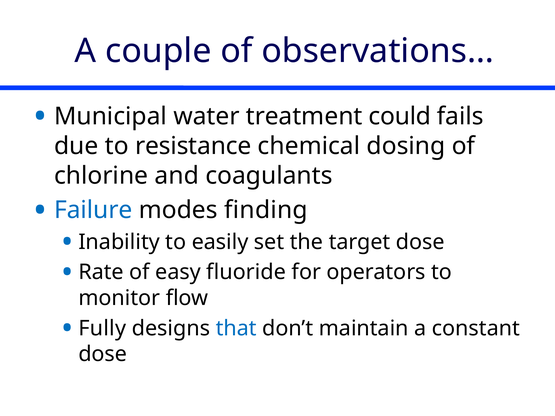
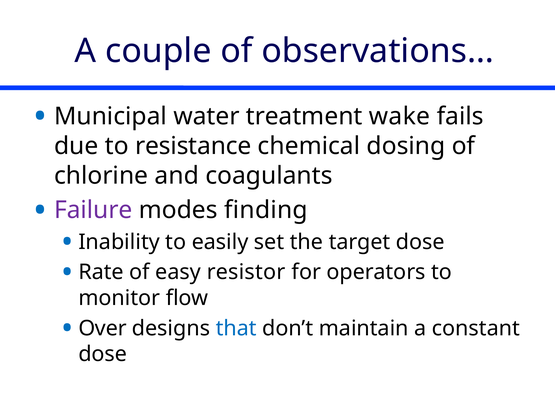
could: could -> wake
Failure colour: blue -> purple
fluoride: fluoride -> resistor
Fully: Fully -> Over
